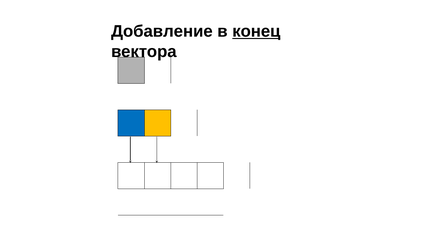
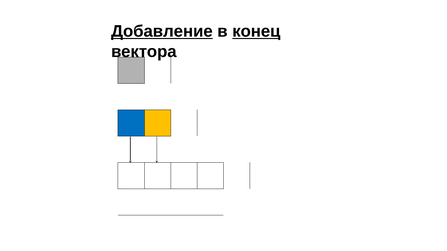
Добавление underline: none -> present
